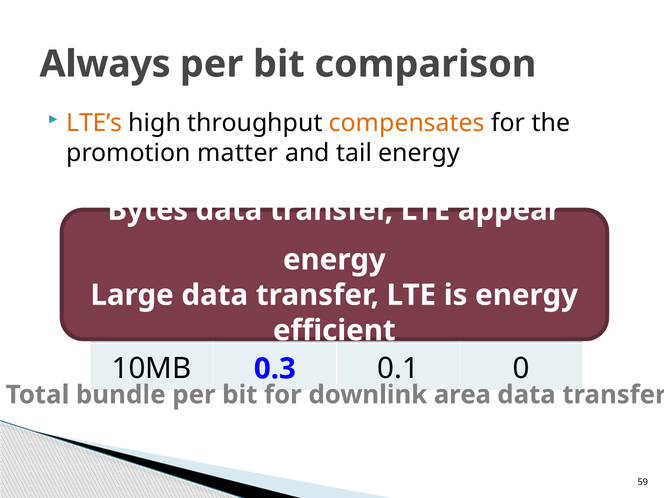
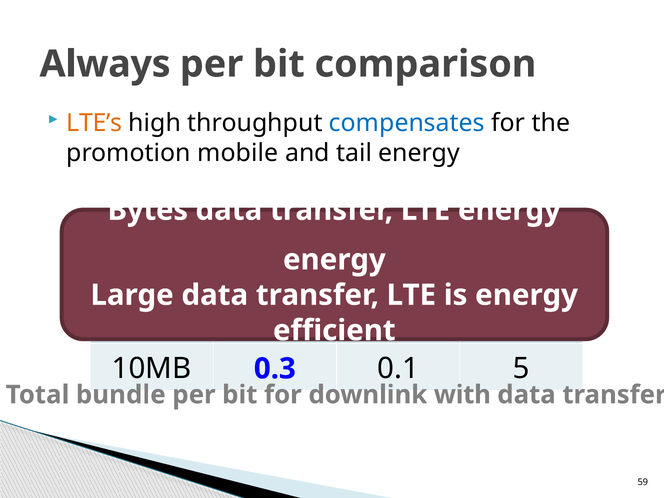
compensates colour: orange -> blue
matter: matter -> mobile
LTE appear: appear -> energy
0: 0 -> 5
area: area -> with
